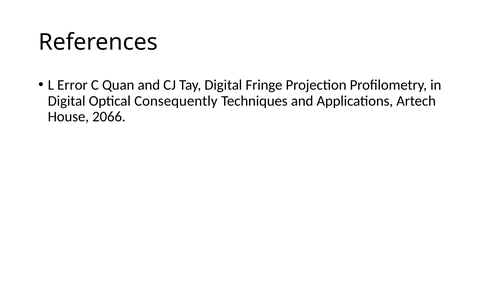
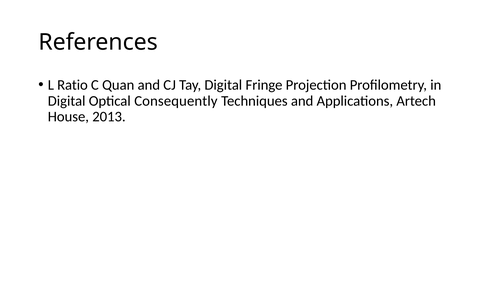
Error: Error -> Ratio
2066: 2066 -> 2013
